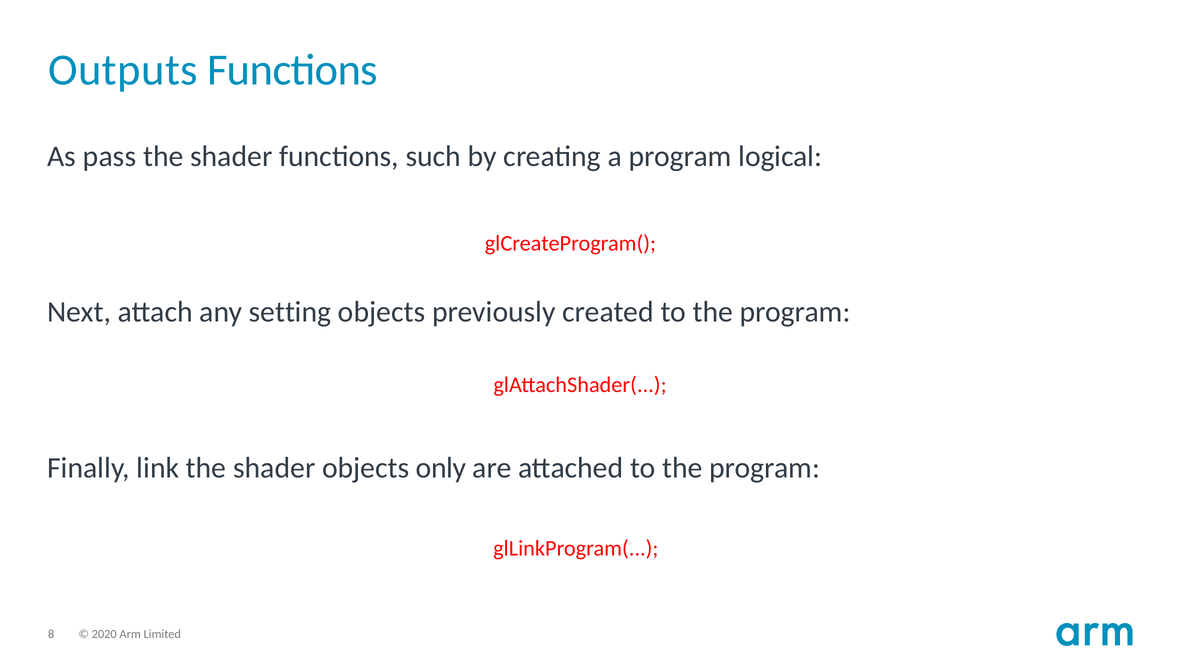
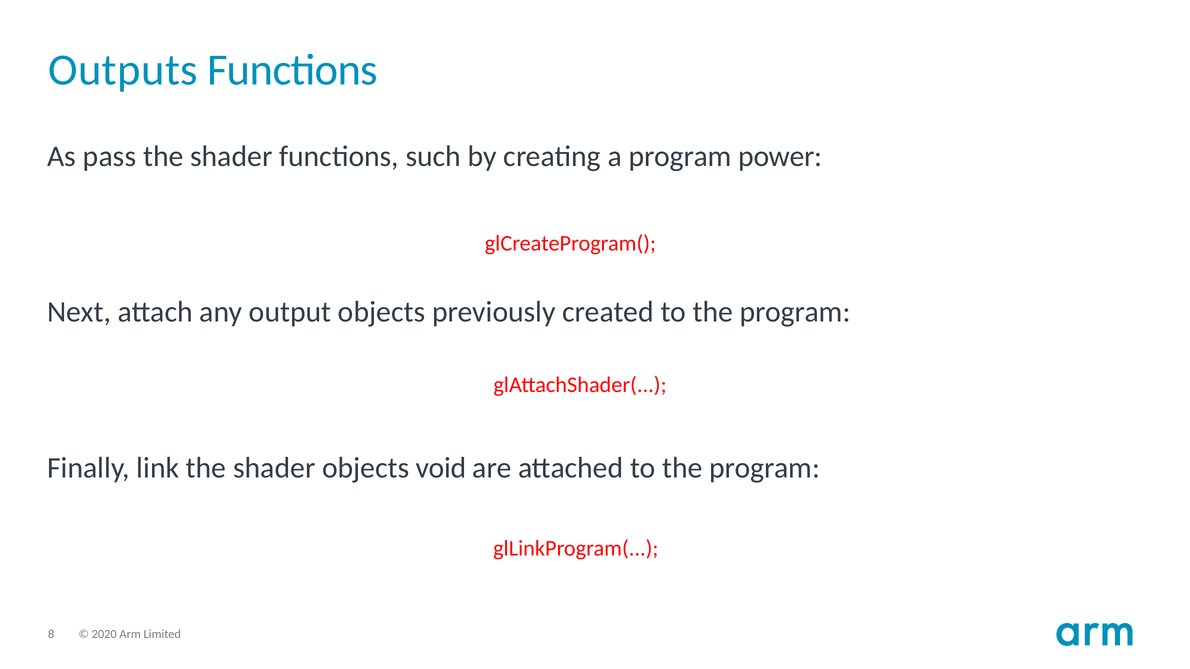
logical: logical -> power
setting: setting -> output
only: only -> void
